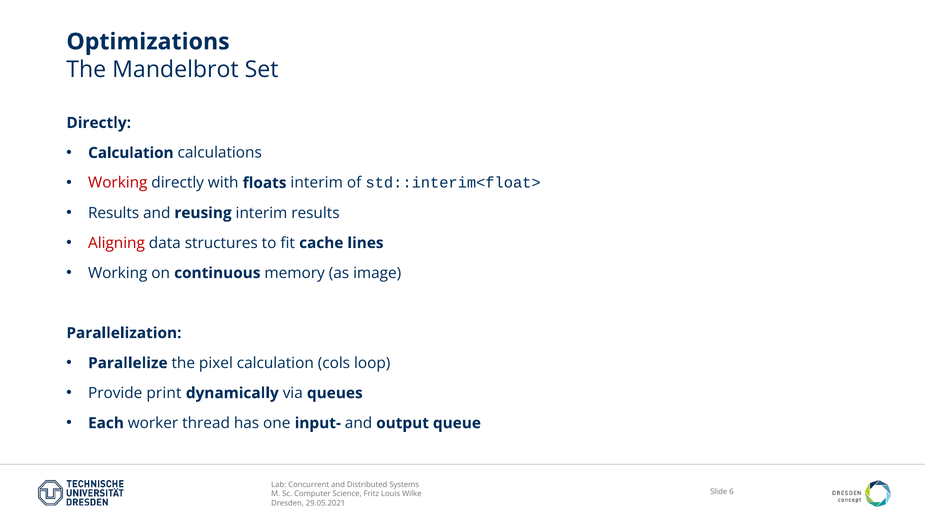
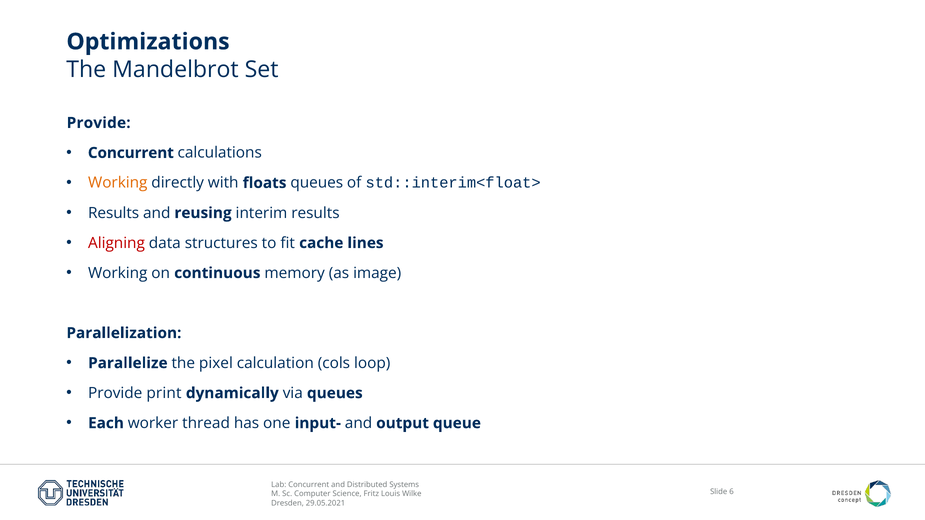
Directly at (99, 123): Directly -> Provide
Calculation at (131, 153): Calculation -> Concurrent
Working at (118, 183) colour: red -> orange
floats interim: interim -> queues
